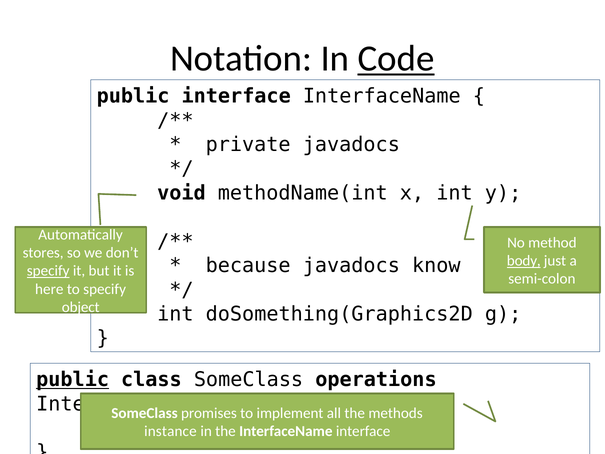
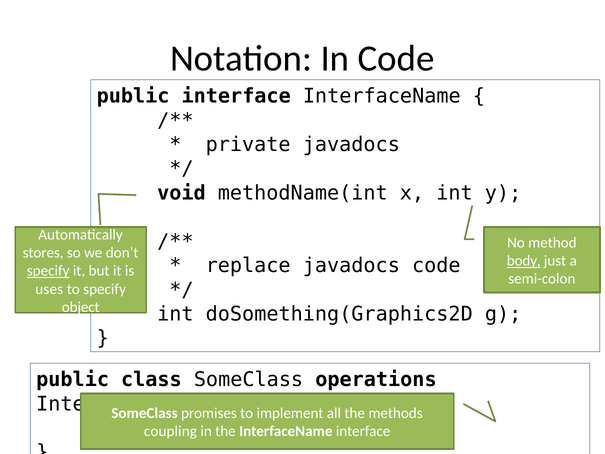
Code at (396, 59) underline: present -> none
because: because -> replace
javadocs know: know -> code
here: here -> uses
public at (73, 379) underline: present -> none
instance: instance -> coupling
